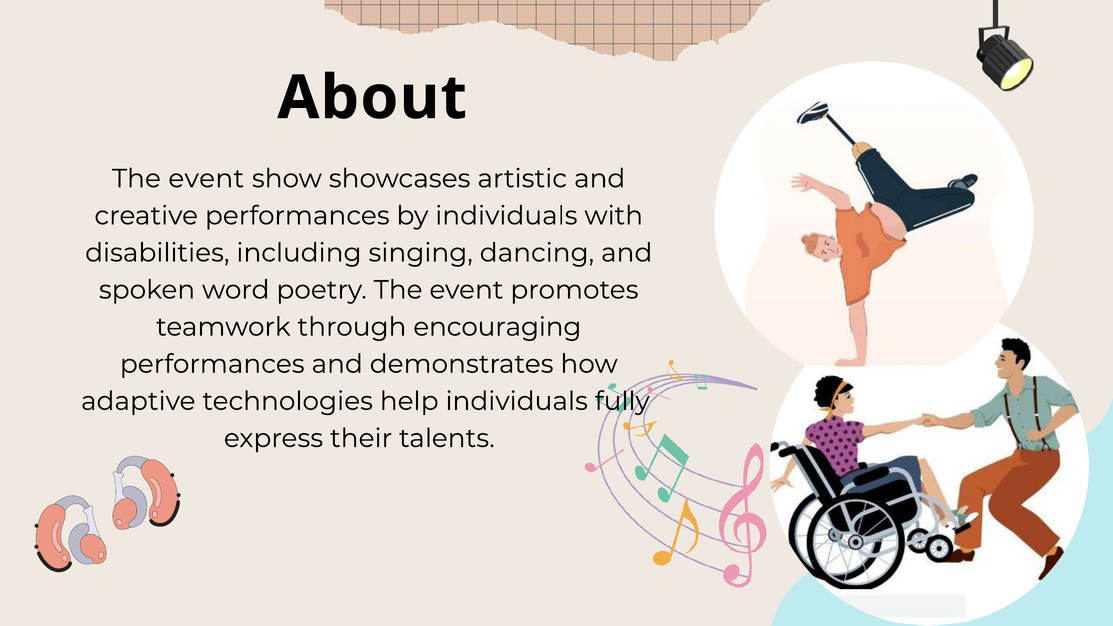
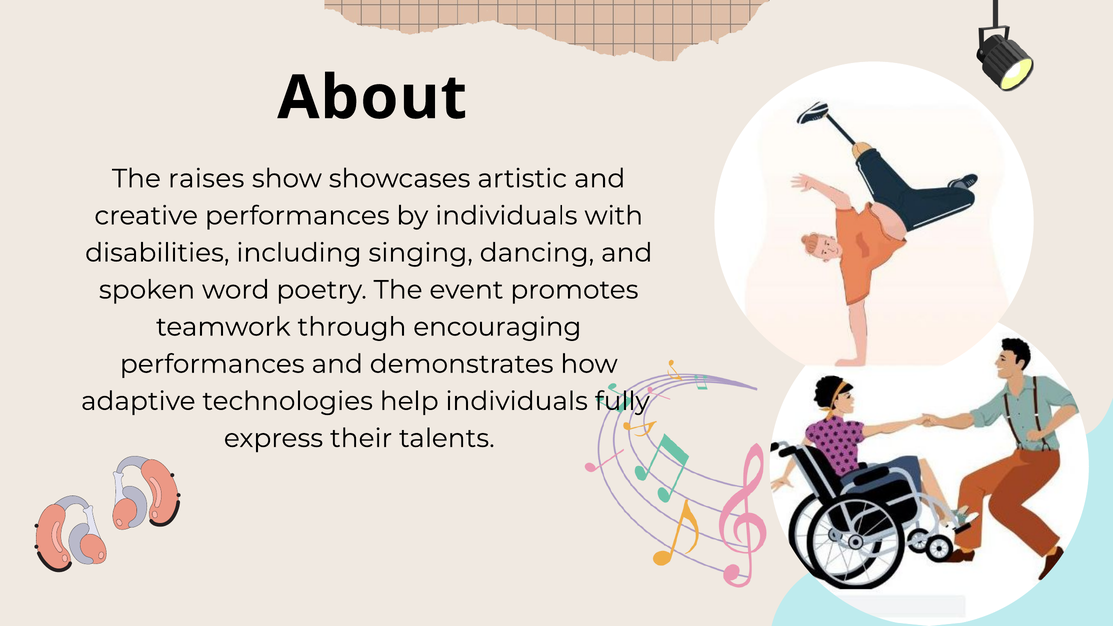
event at (206, 179): event -> raises
